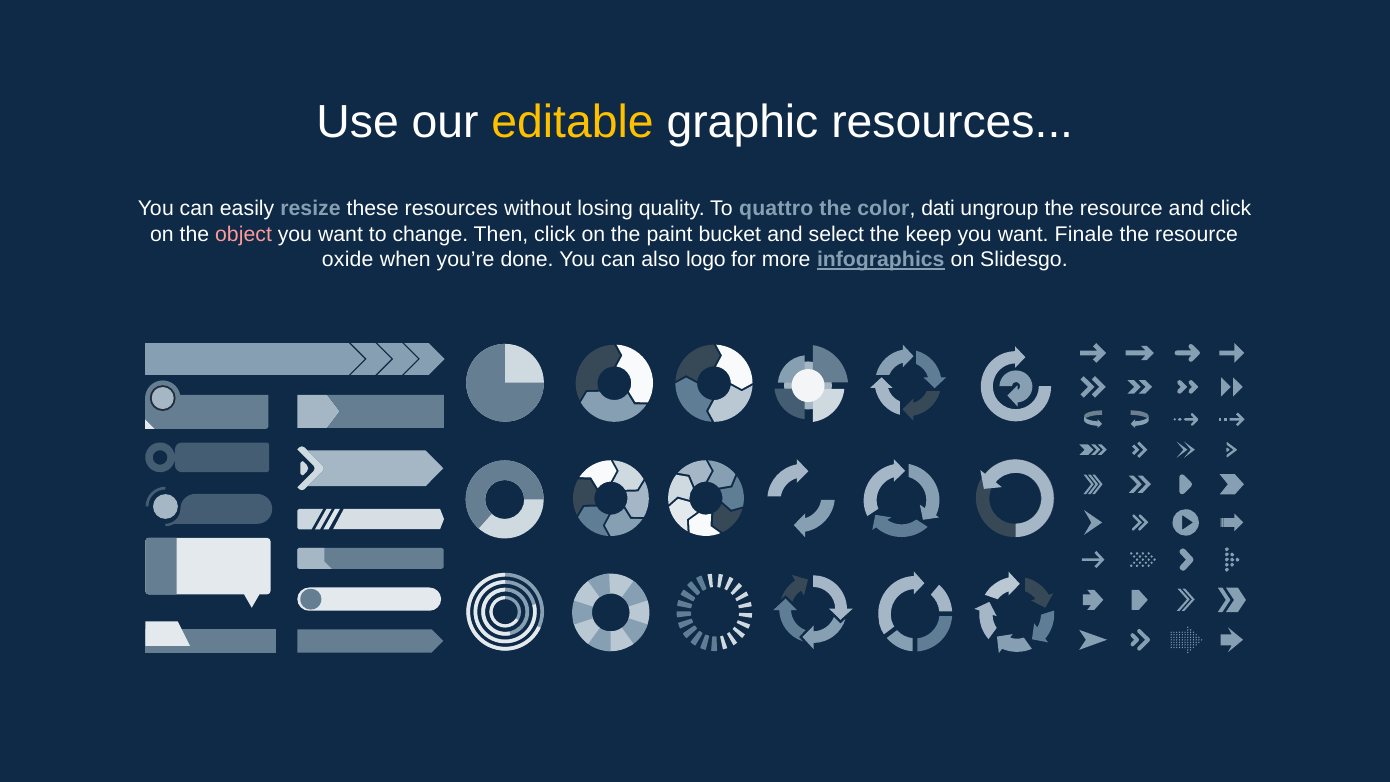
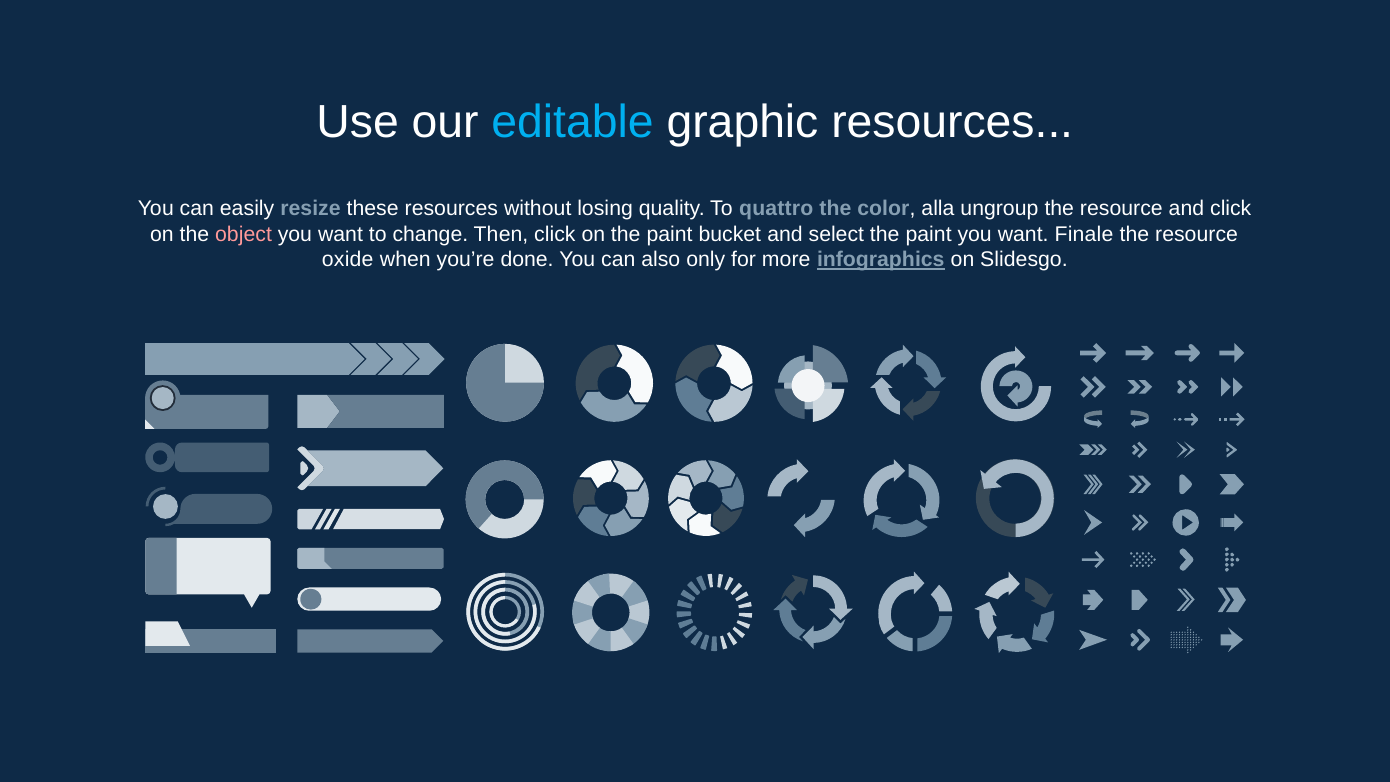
editable colour: yellow -> light blue
dati: dati -> alla
select the keep: keep -> paint
logo: logo -> only
